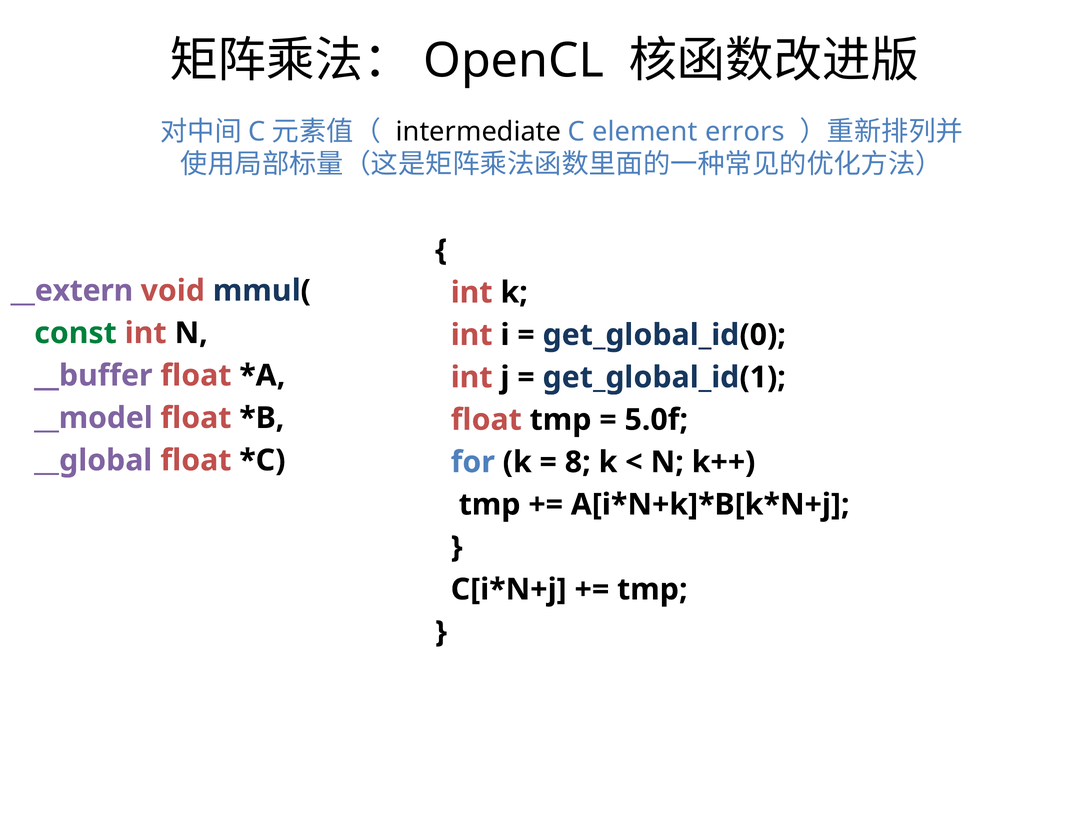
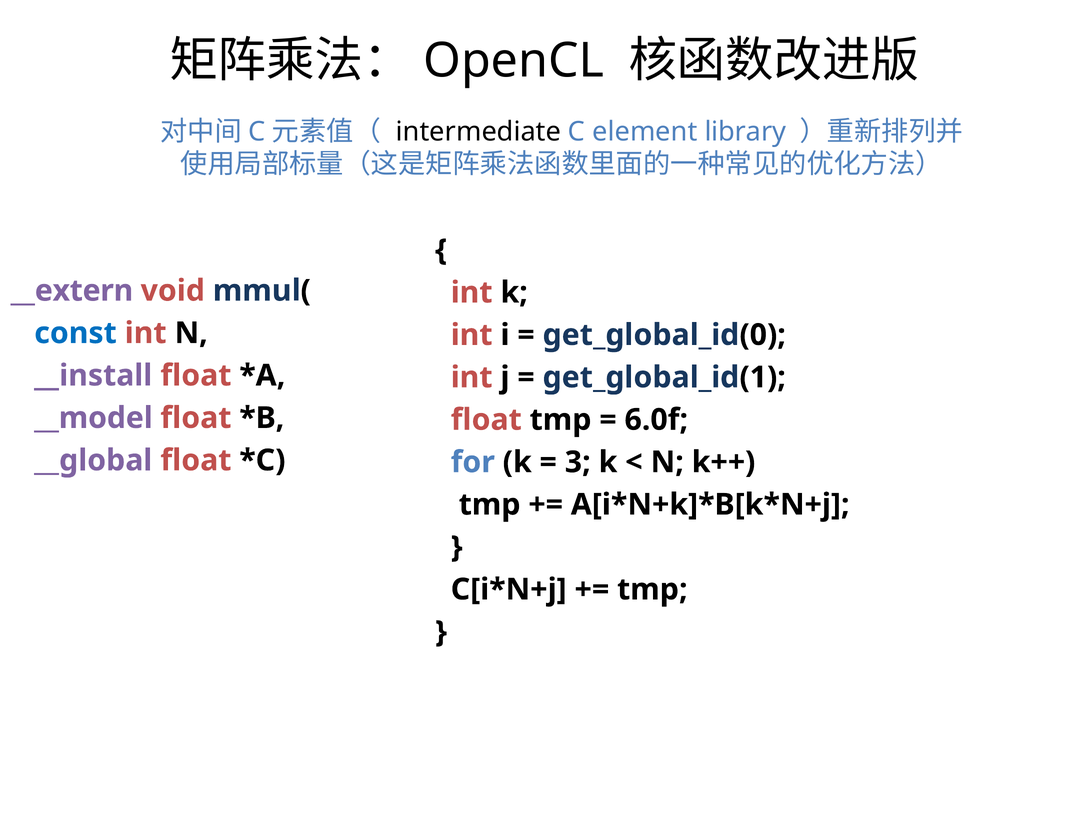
errors: errors -> library
const colour: green -> blue
__buffer: __buffer -> __install
5.0f: 5.0f -> 6.0f
8: 8 -> 3
